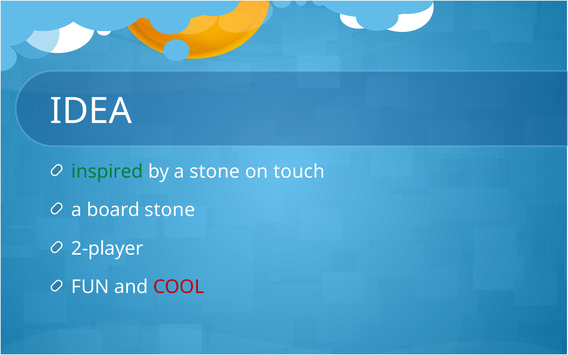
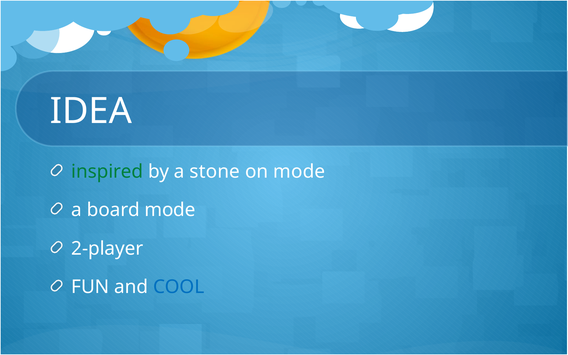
on touch: touch -> mode
board stone: stone -> mode
COOL colour: red -> blue
